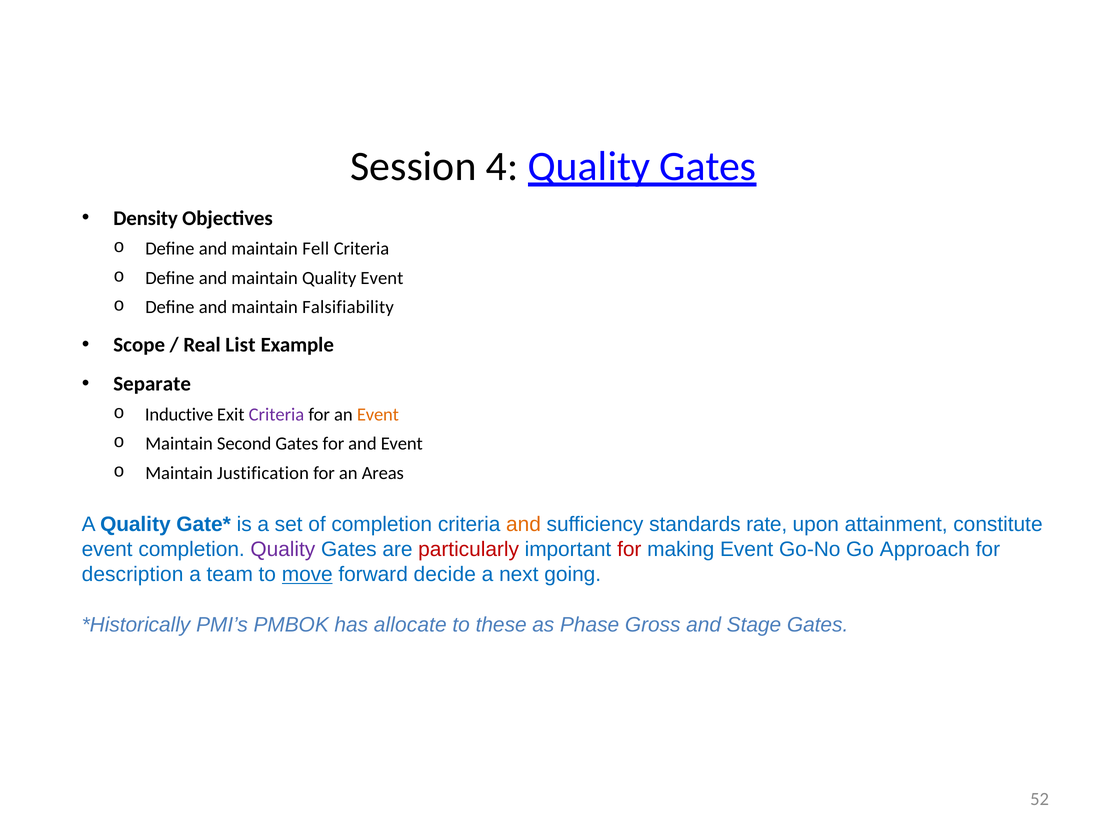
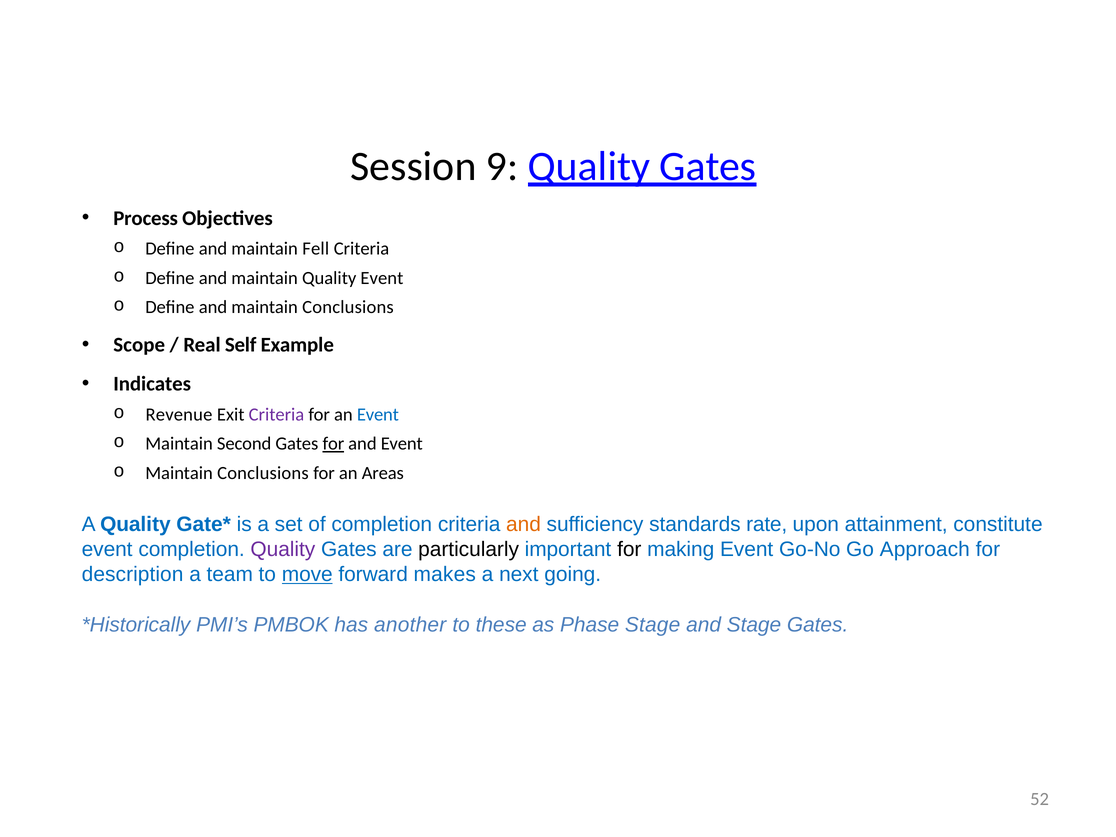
4: 4 -> 9
Density: Density -> Process
and maintain Falsifiability: Falsifiability -> Conclusions
List: List -> Self
Separate: Separate -> Indicates
Inductive: Inductive -> Revenue
Event at (378, 414) colour: orange -> blue
for at (333, 444) underline: none -> present
Justification at (263, 473): Justification -> Conclusions
particularly colour: red -> black
for at (629, 549) colour: red -> black
decide: decide -> makes
allocate: allocate -> another
Phase Gross: Gross -> Stage
